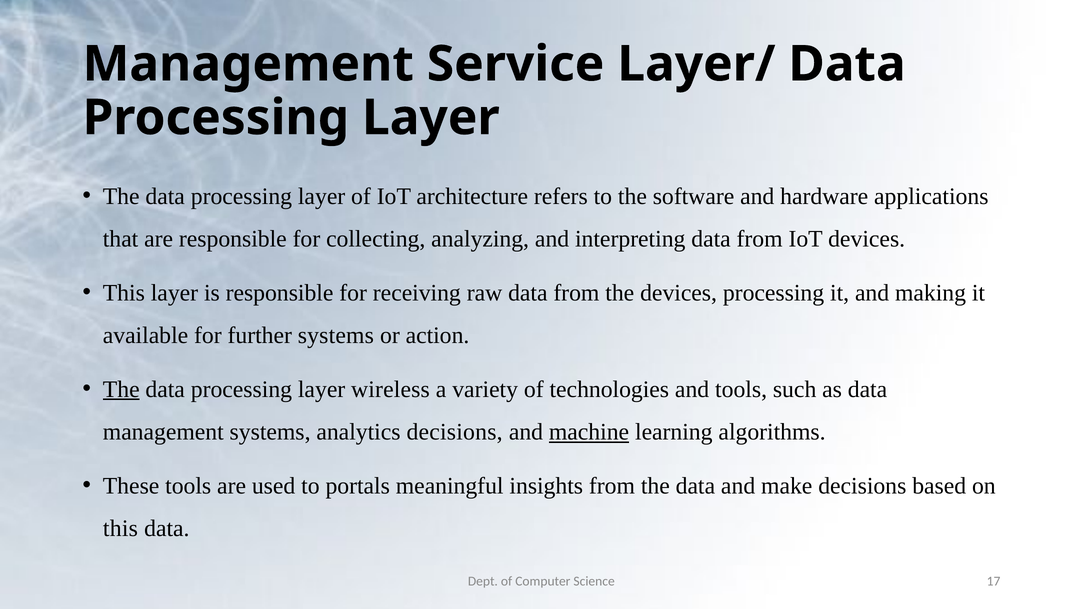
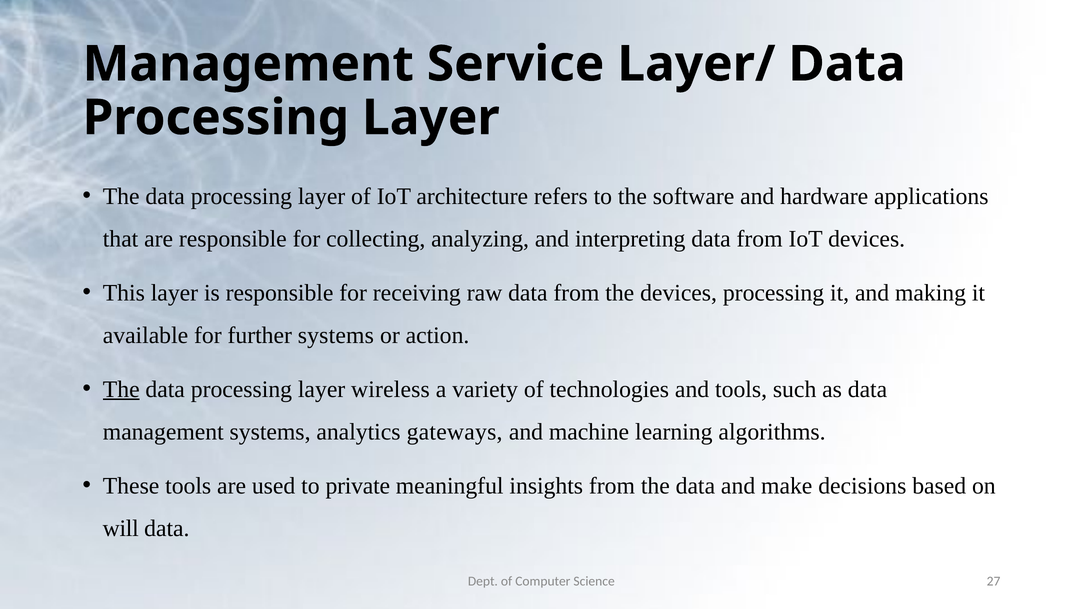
analytics decisions: decisions -> gateways
machine underline: present -> none
portals: portals -> private
this at (120, 529): this -> will
17: 17 -> 27
